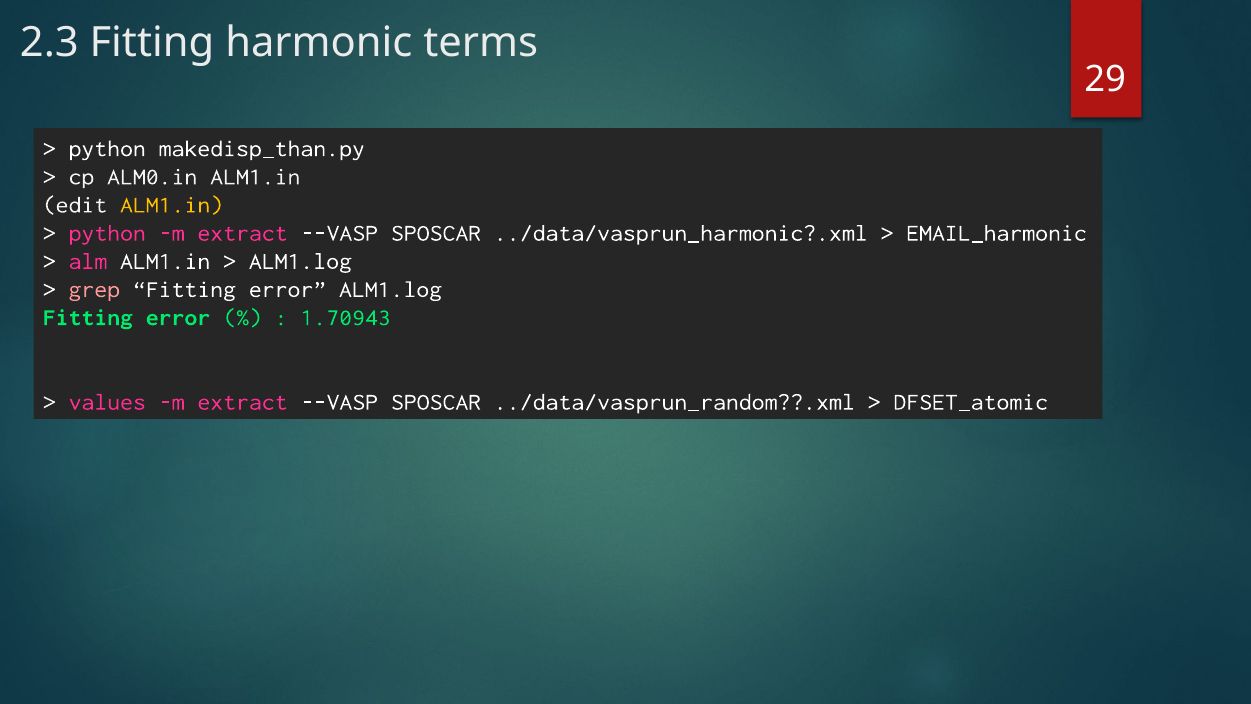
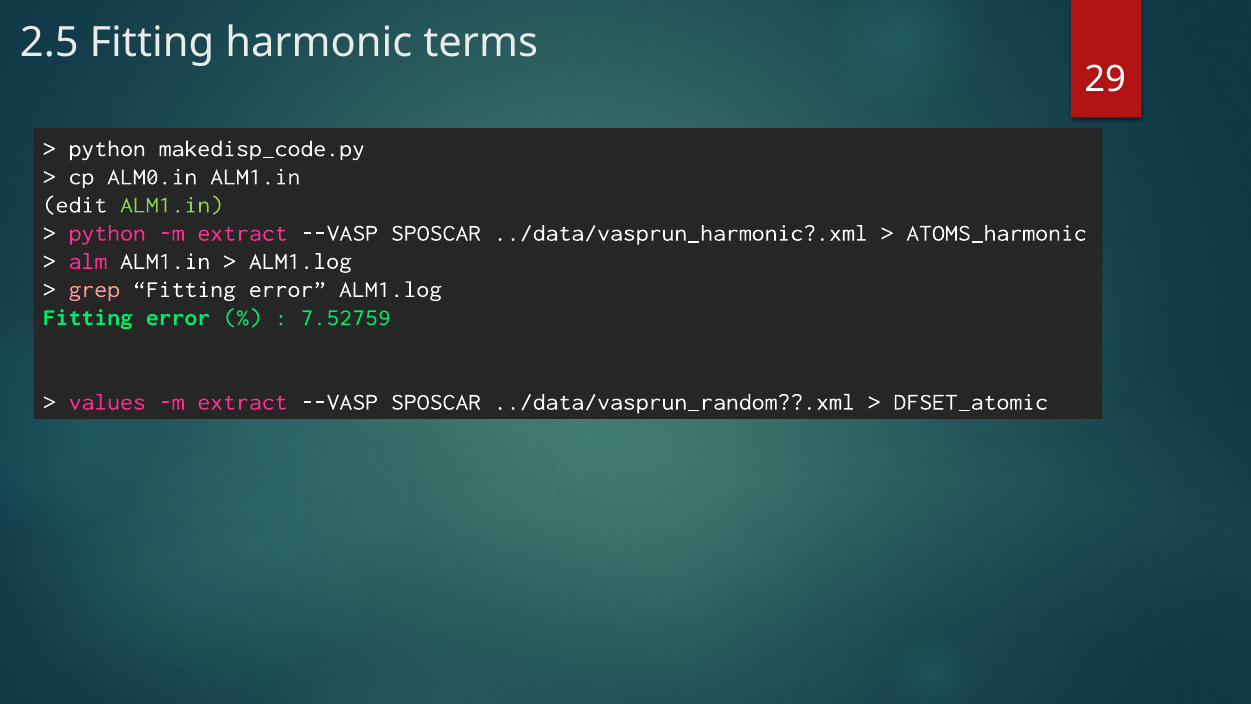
2.3: 2.3 -> 2.5
makedisp_than.py: makedisp_than.py -> makedisp_code.py
ALM1.in at (172, 205) colour: yellow -> light green
EMAIL_harmonic: EMAIL_harmonic -> ATOMS_harmonic
1.70943: 1.70943 -> 7.52759
